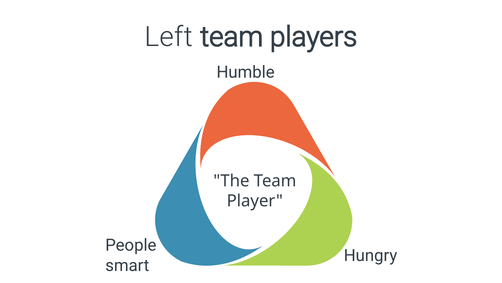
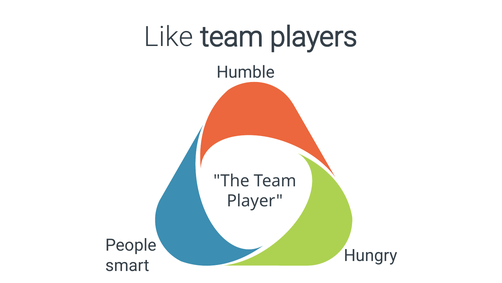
Left: Left -> Like
